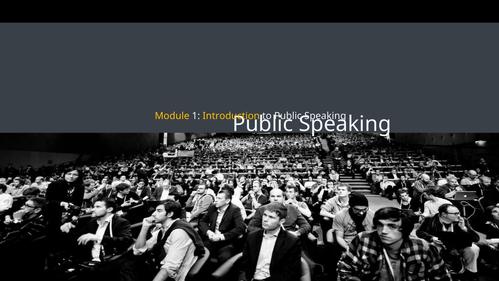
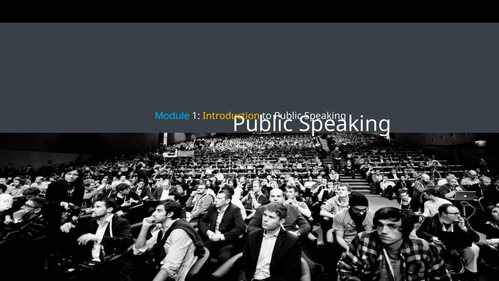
Module colour: yellow -> light blue
